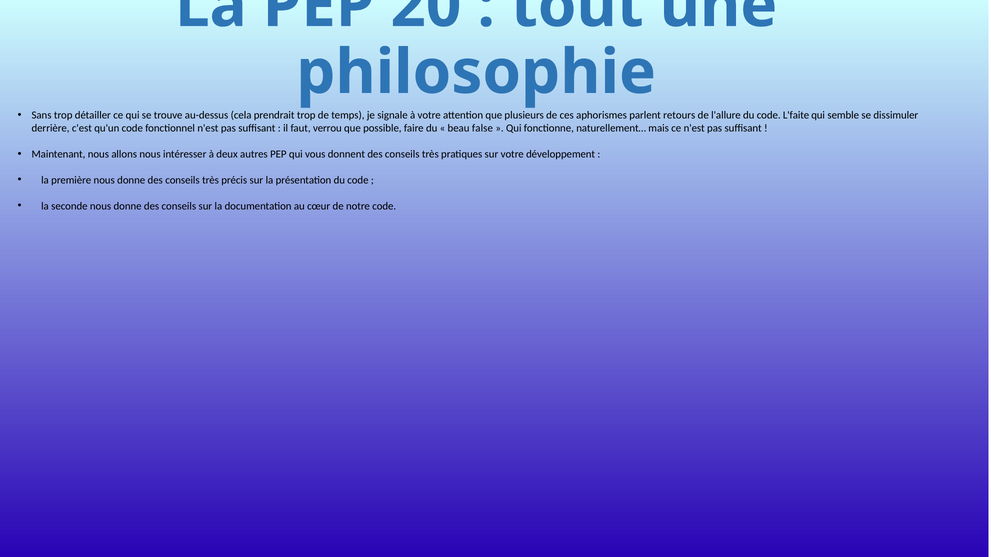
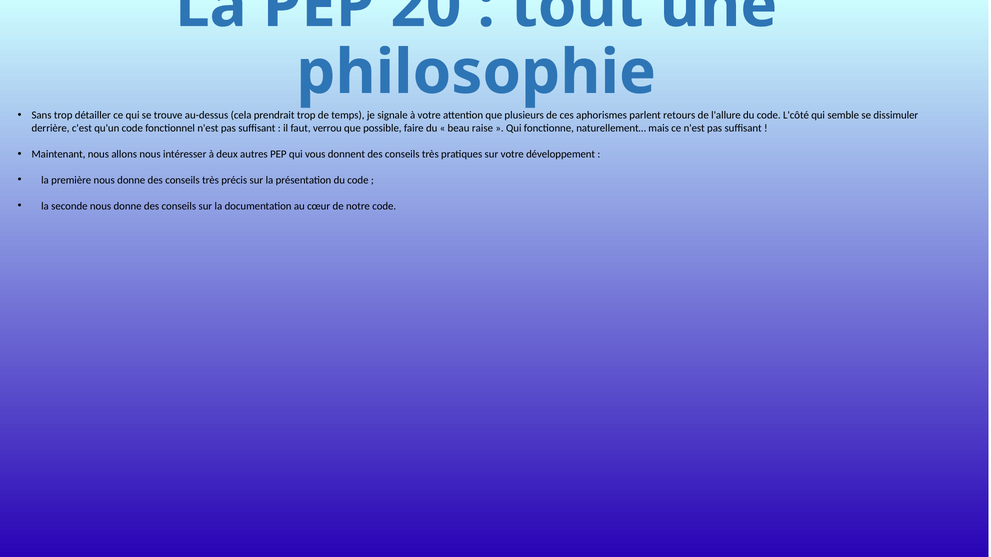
L'faite: L'faite -> L'côté
false: false -> raise
